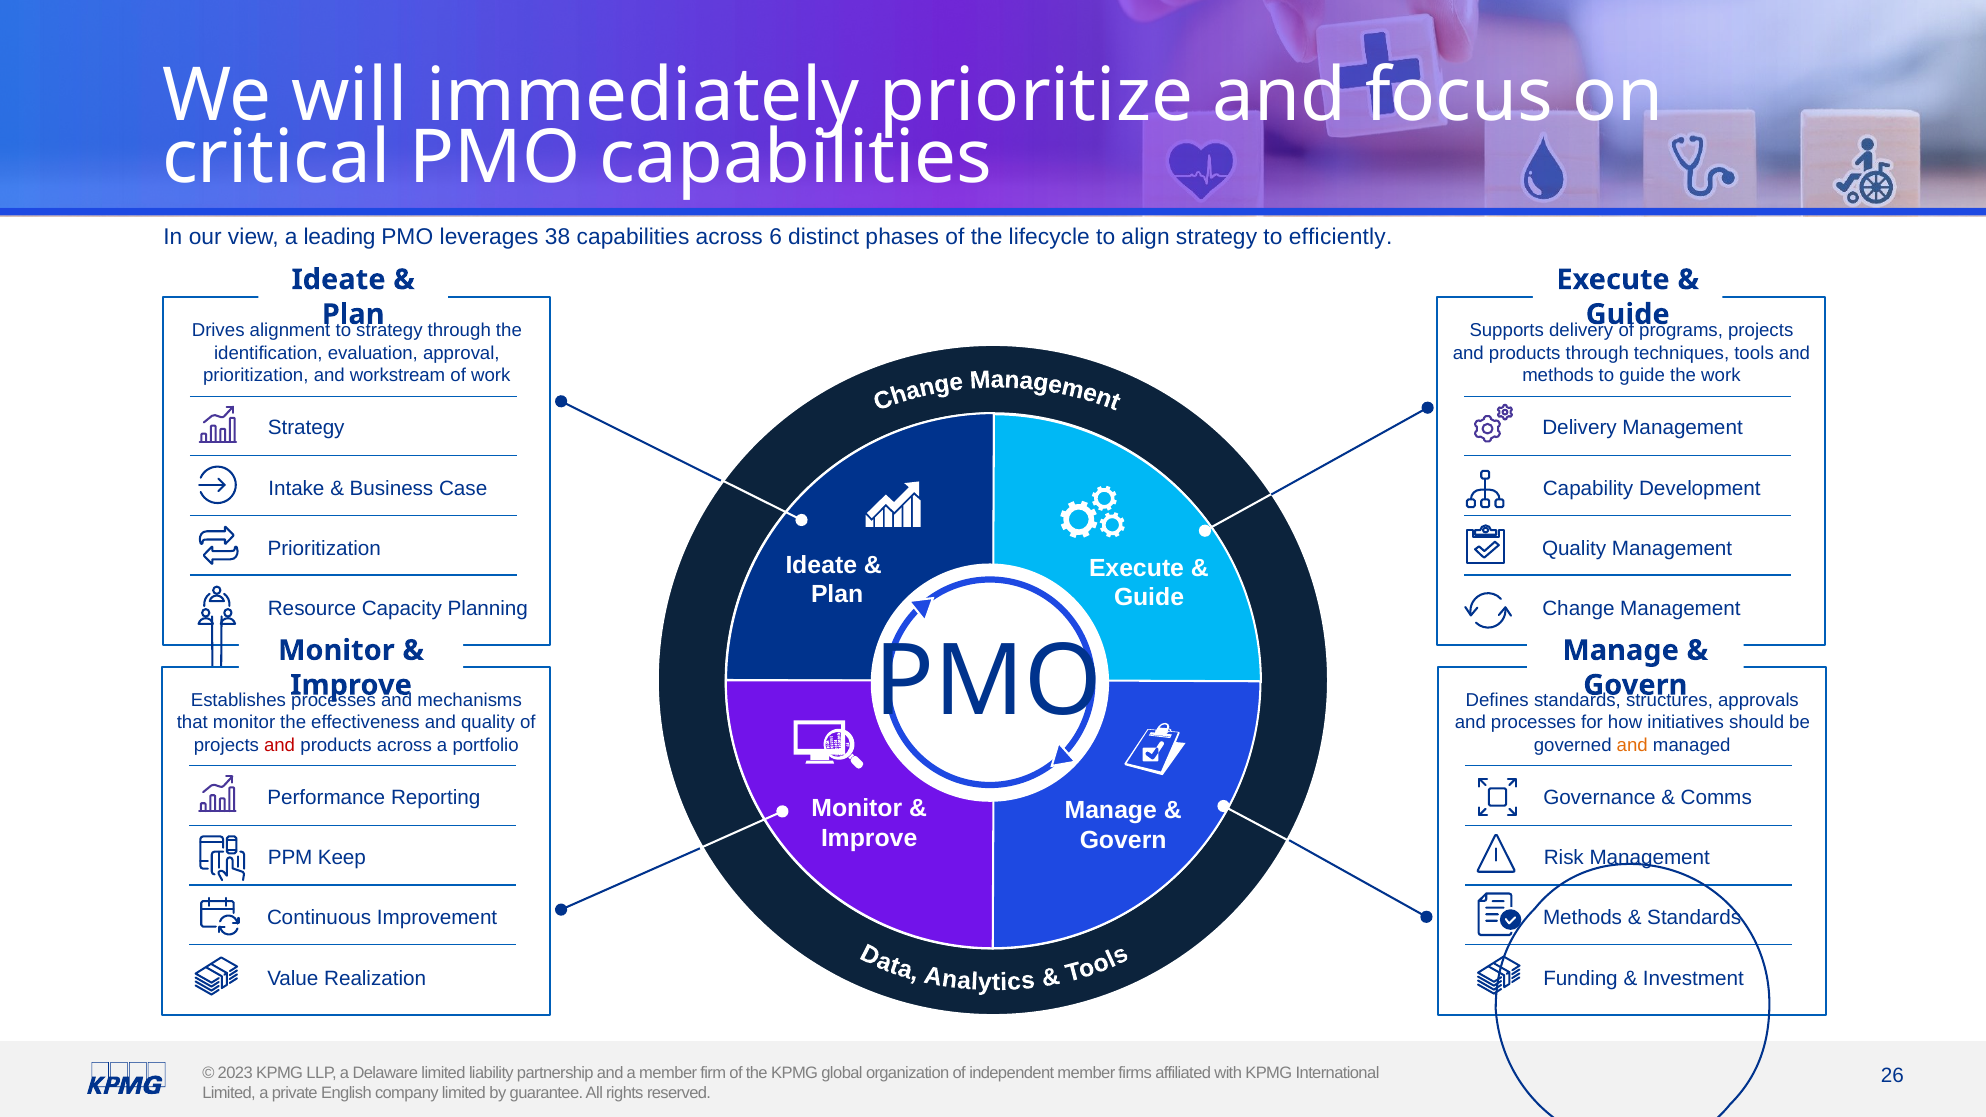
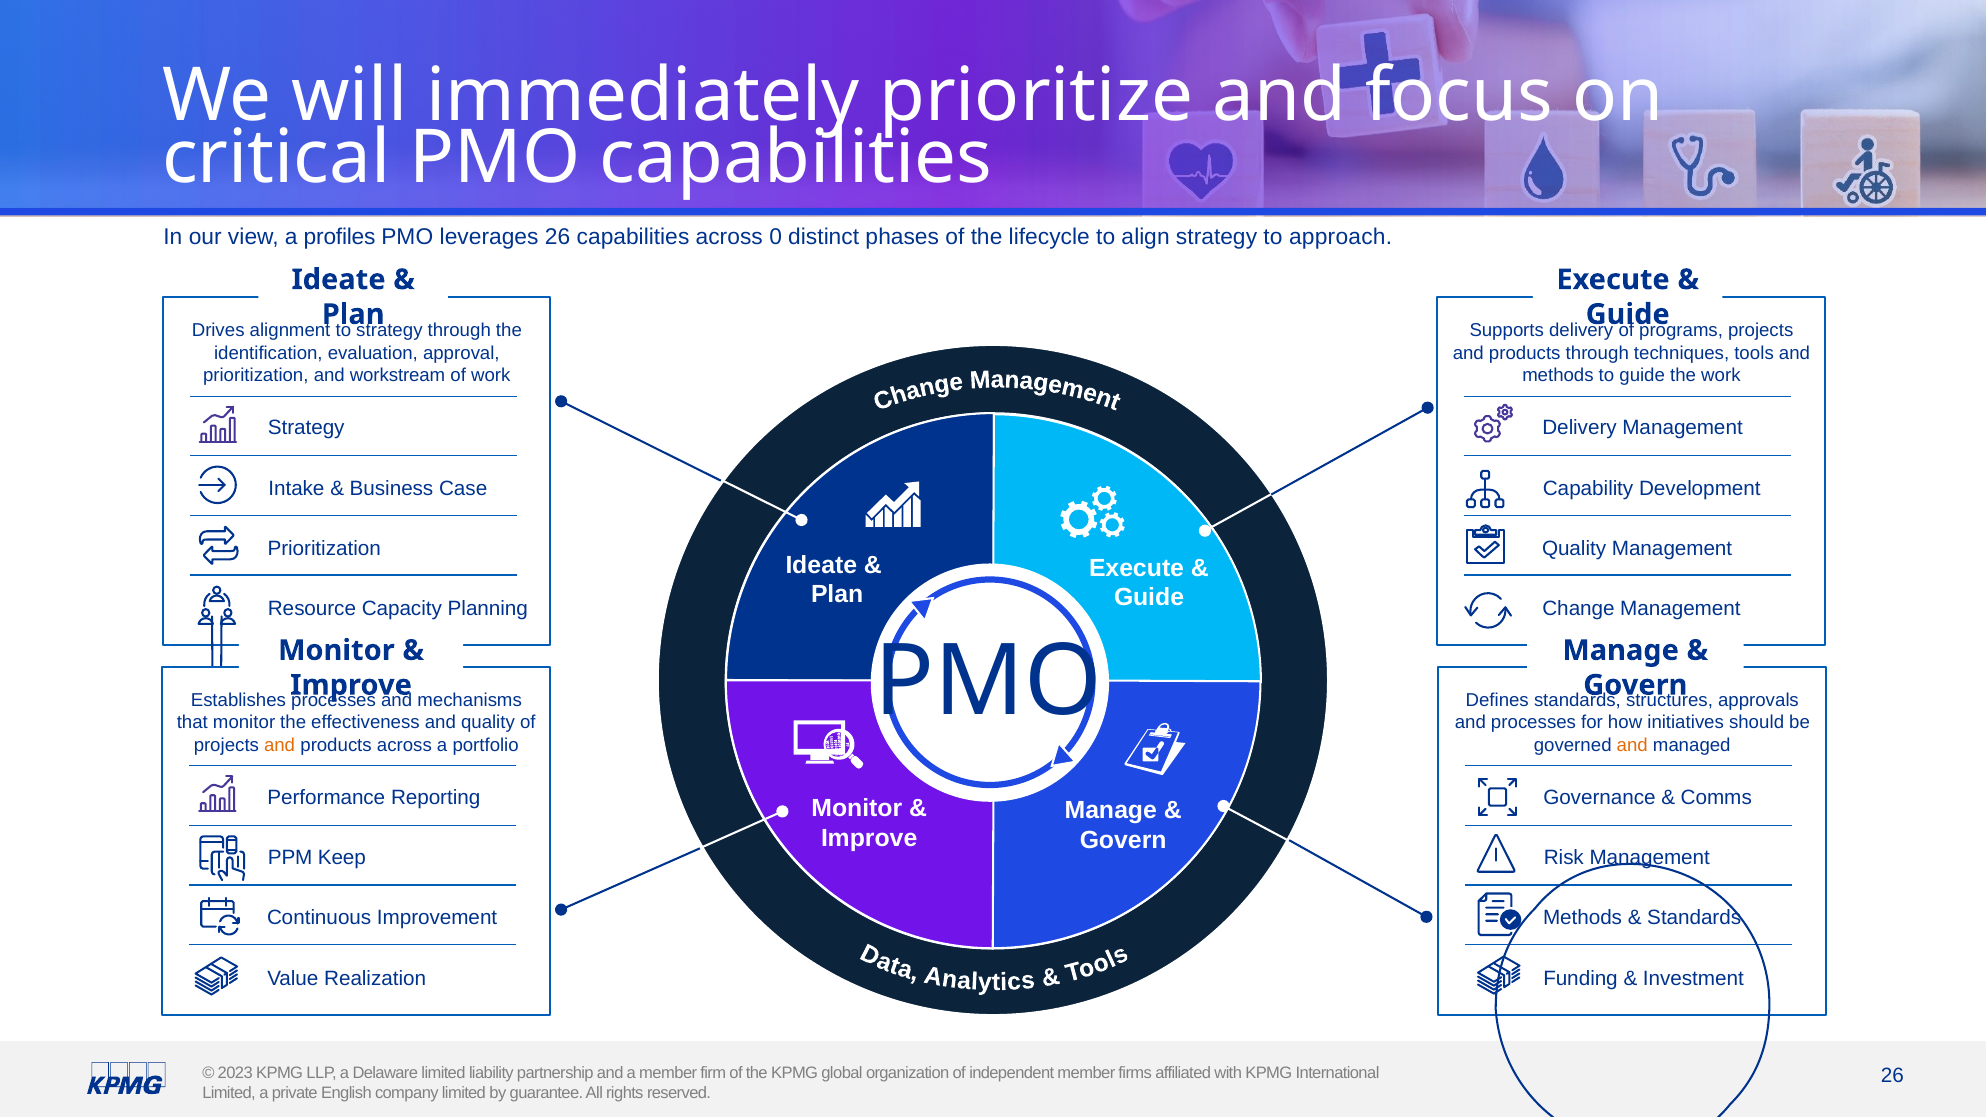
leading: leading -> profiles
leverages 38: 38 -> 26
6: 6 -> 0
efficiently: efficiently -> approach
and at (280, 745) colour: red -> orange
